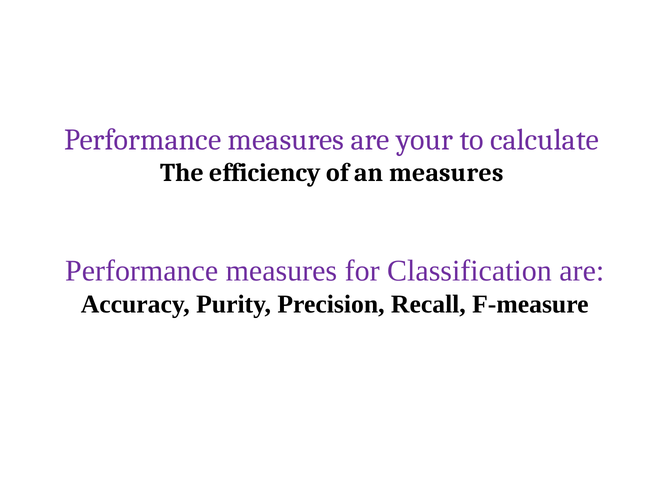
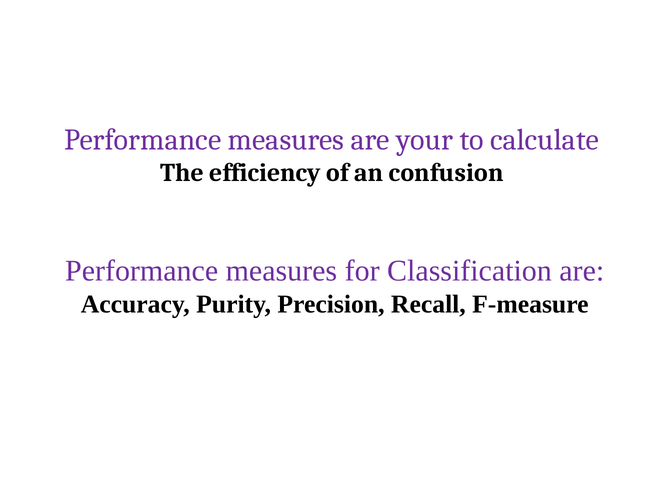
an measures: measures -> confusion
